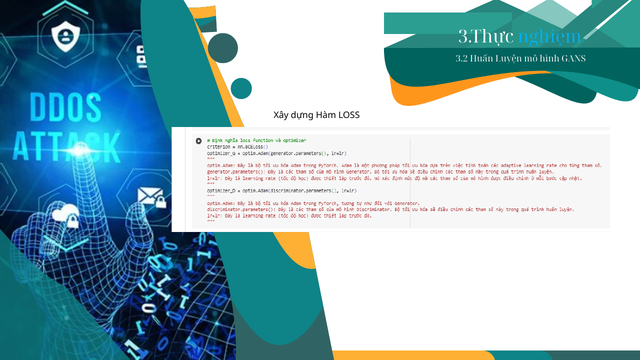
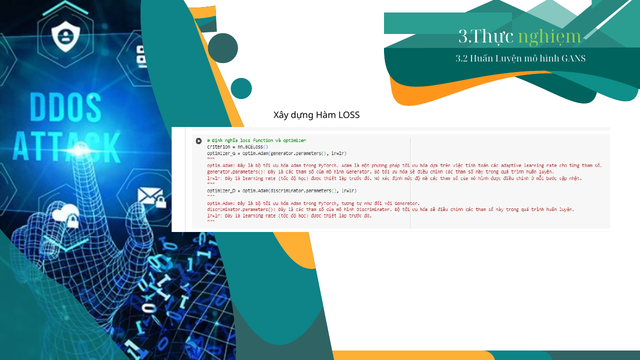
nghiẹm colour: light blue -> light green
